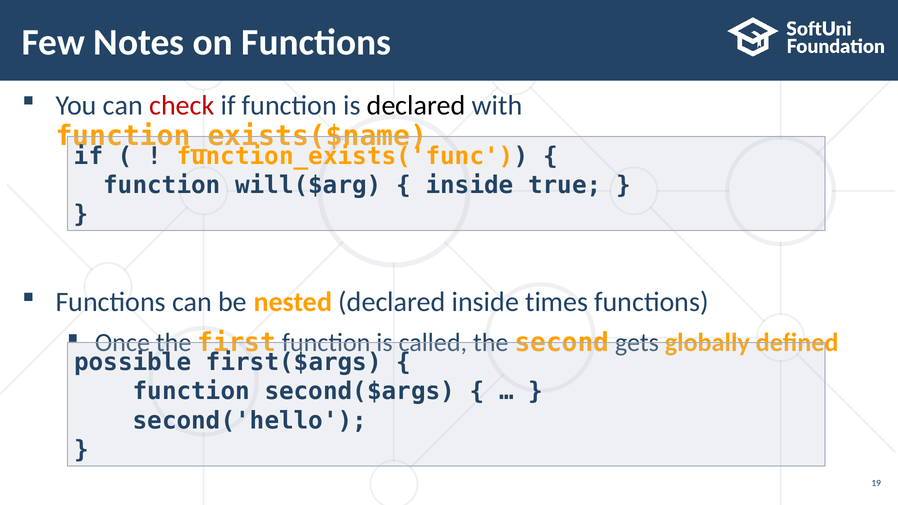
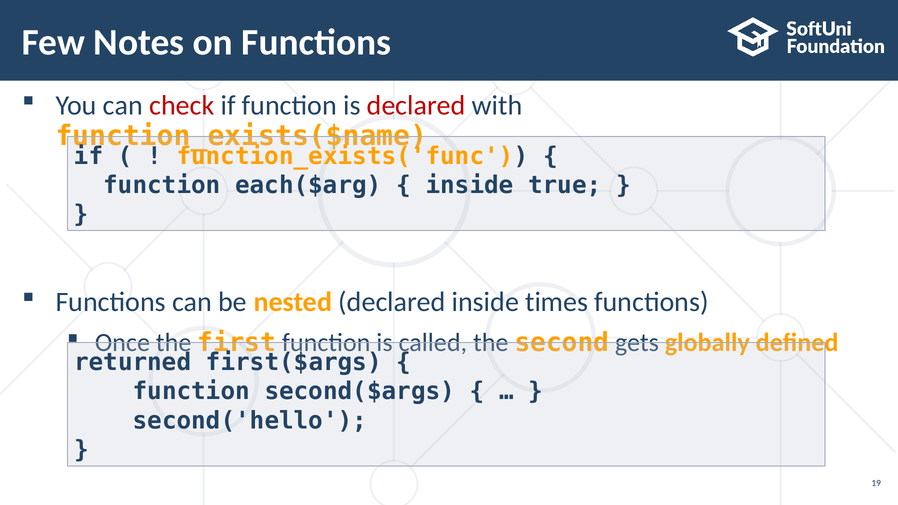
declared at (416, 106) colour: black -> red
will($arg: will($arg -> each($arg
possible: possible -> returned
